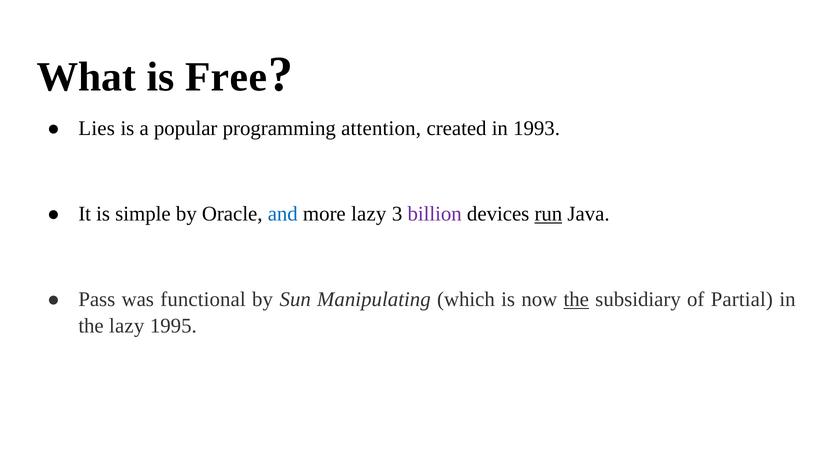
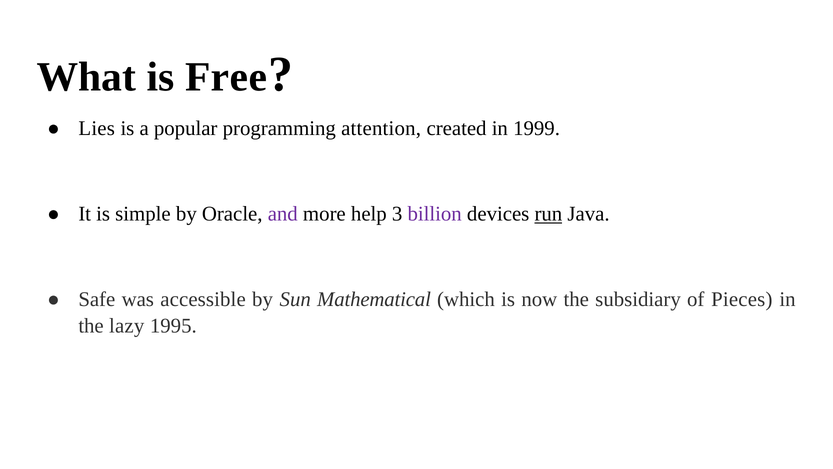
1993: 1993 -> 1999
and colour: blue -> purple
more lazy: lazy -> help
Pass: Pass -> Safe
functional: functional -> accessible
Manipulating: Manipulating -> Mathematical
the at (576, 299) underline: present -> none
Partial: Partial -> Pieces
